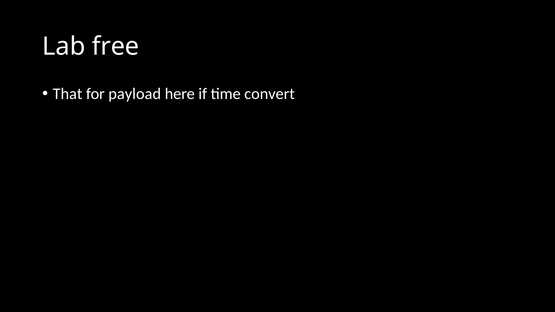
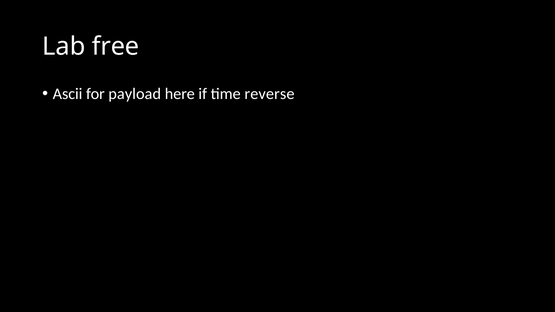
That: That -> Ascii
convert: convert -> reverse
